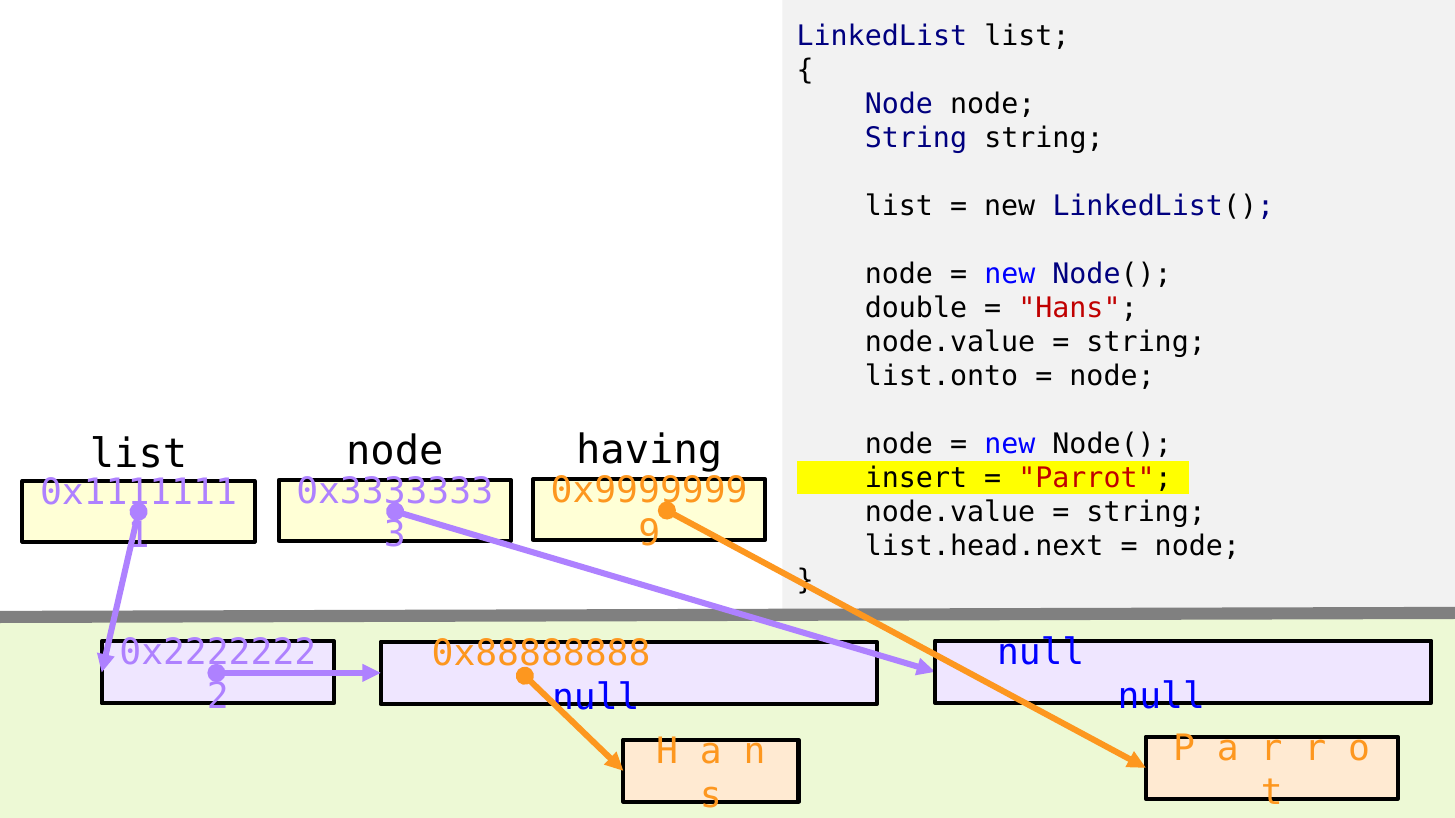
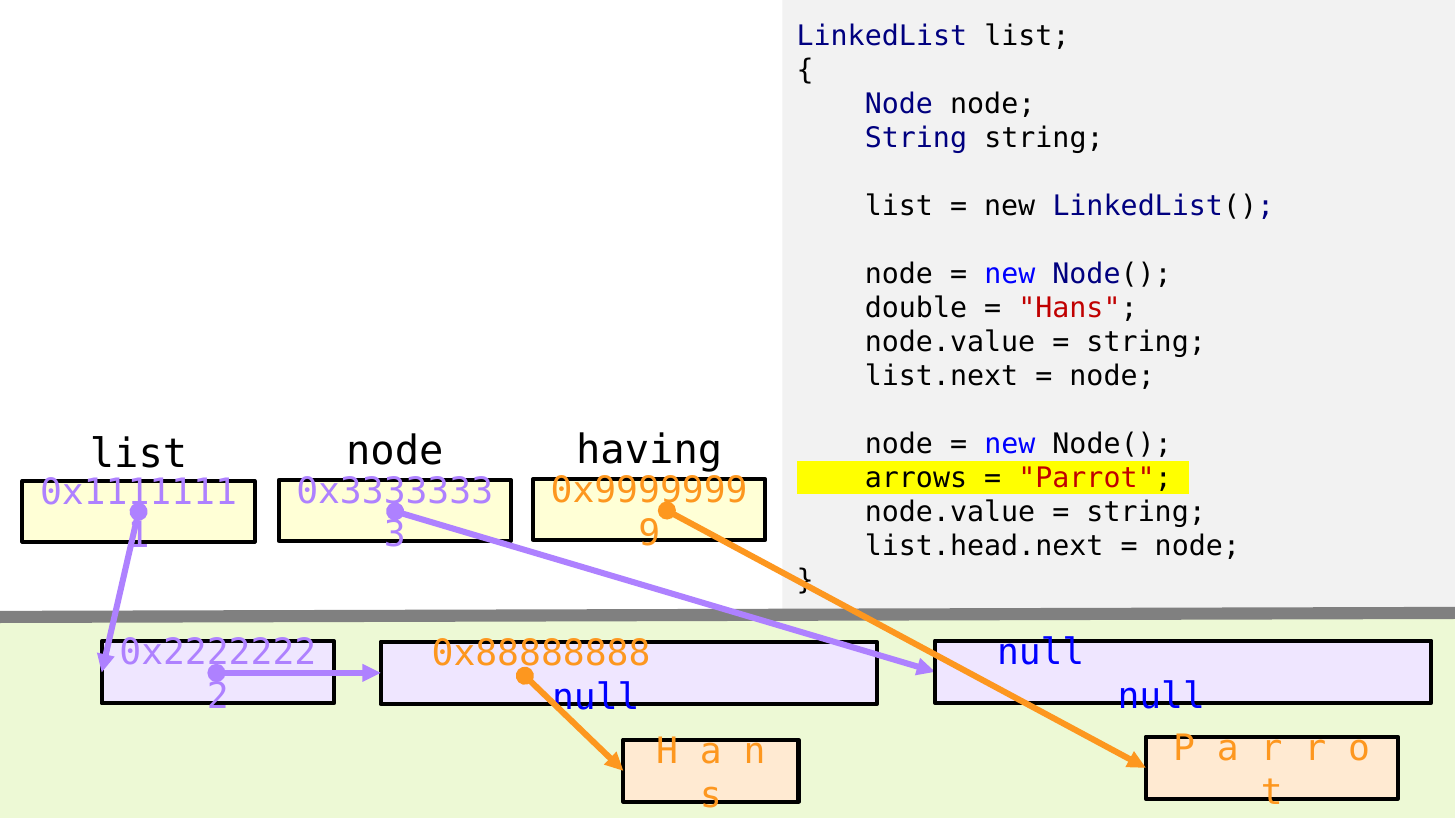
list.onto: list.onto -> list.next
insert: insert -> arrows
